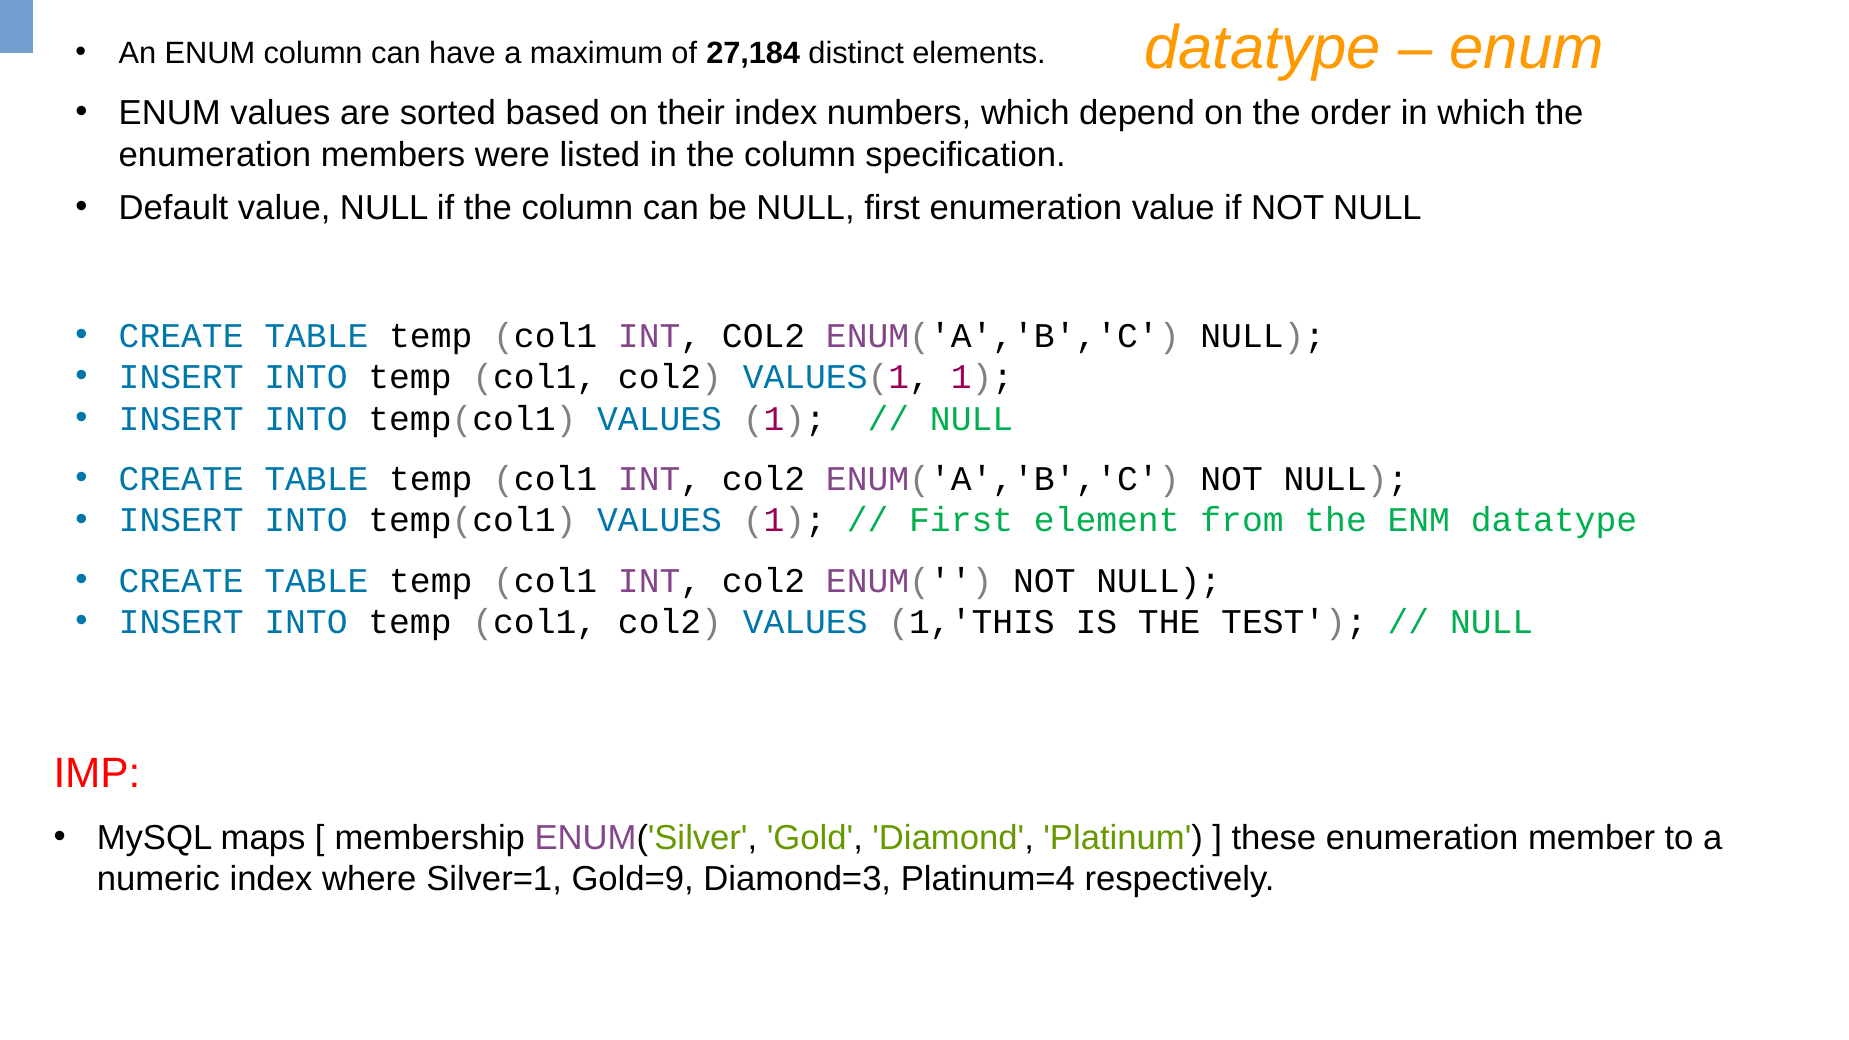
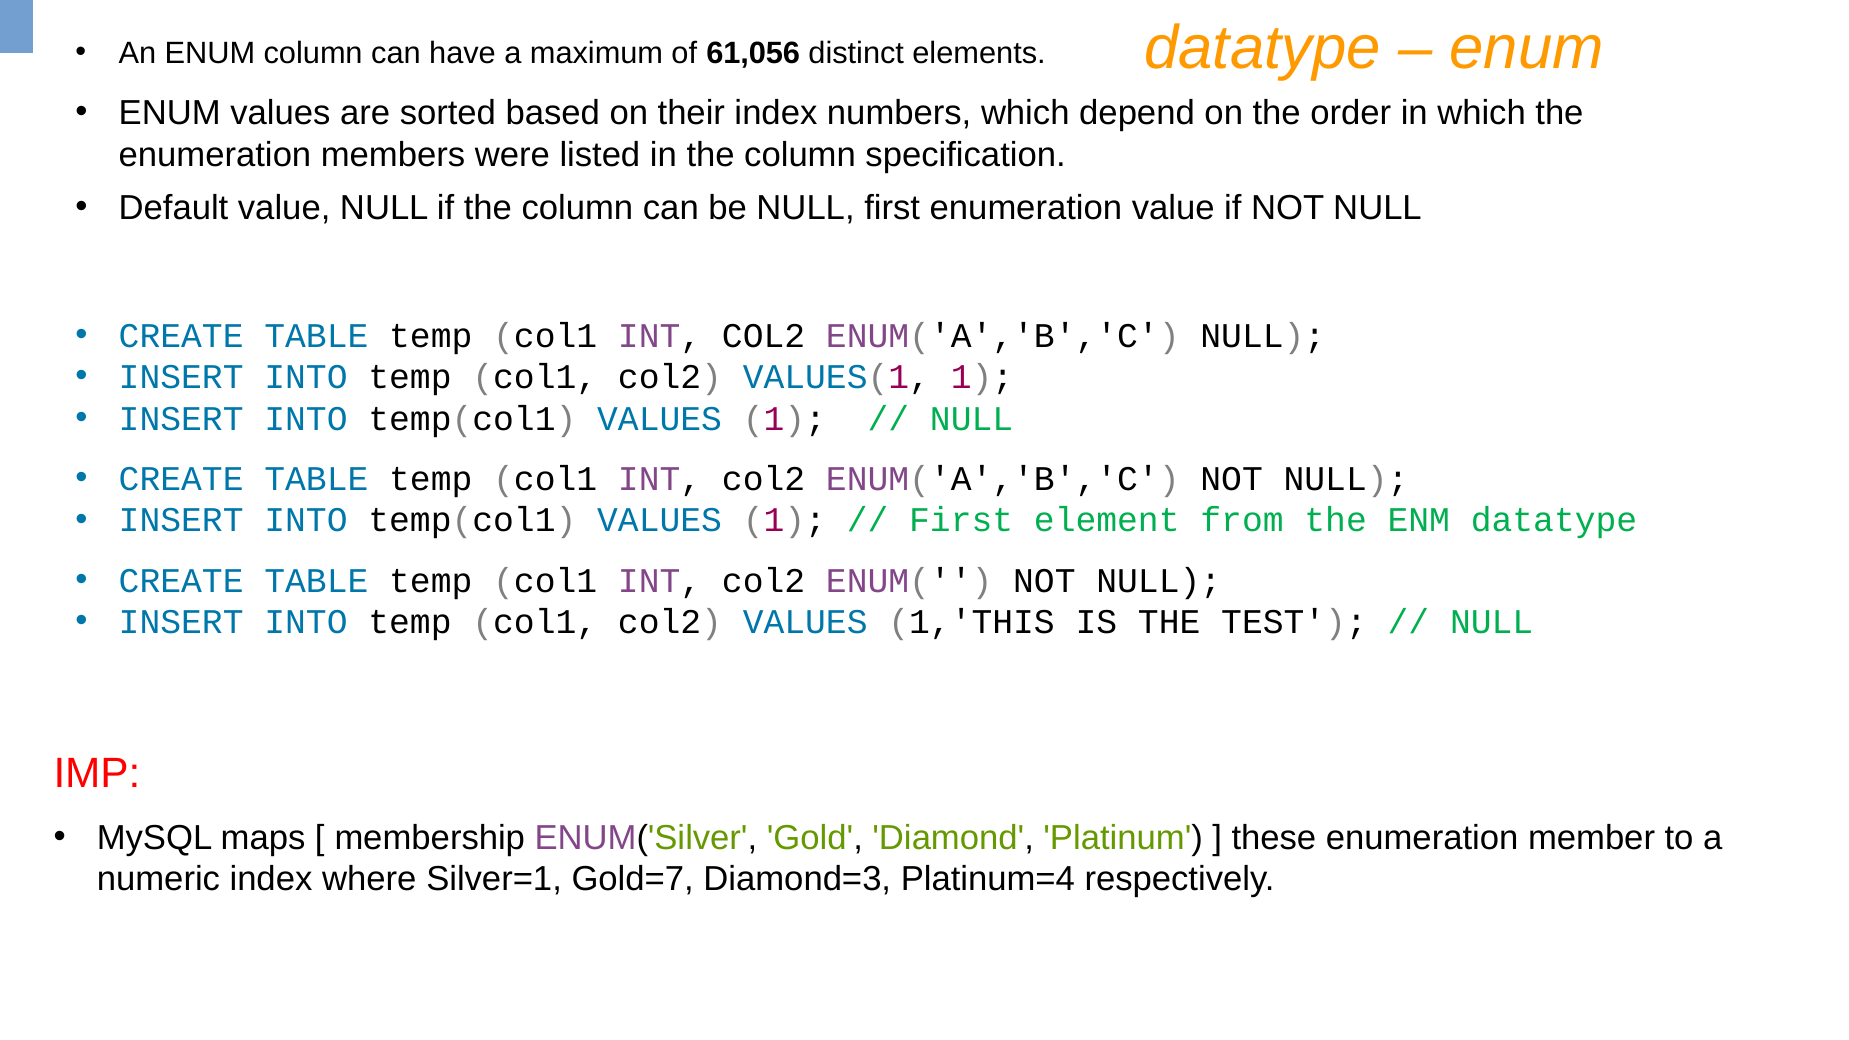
27,184: 27,184 -> 61,056
Gold=9: Gold=9 -> Gold=7
